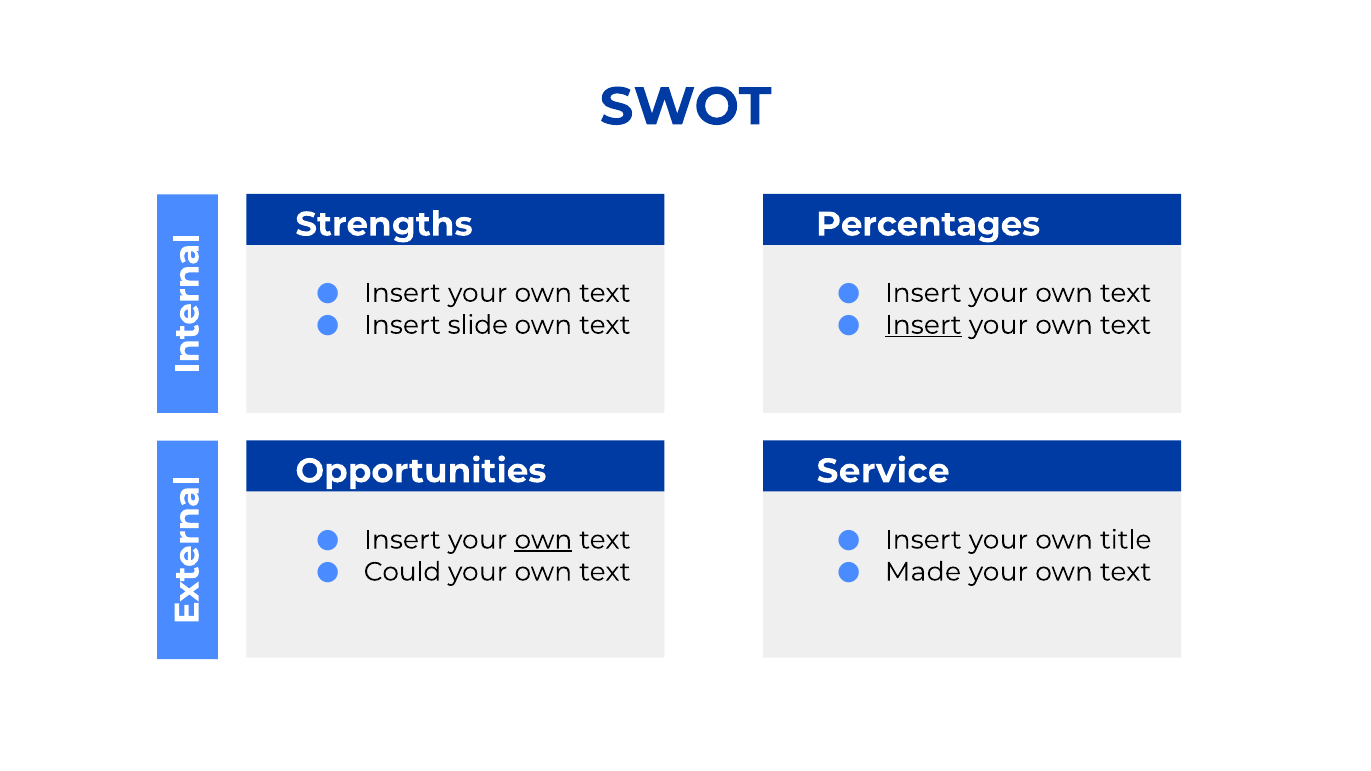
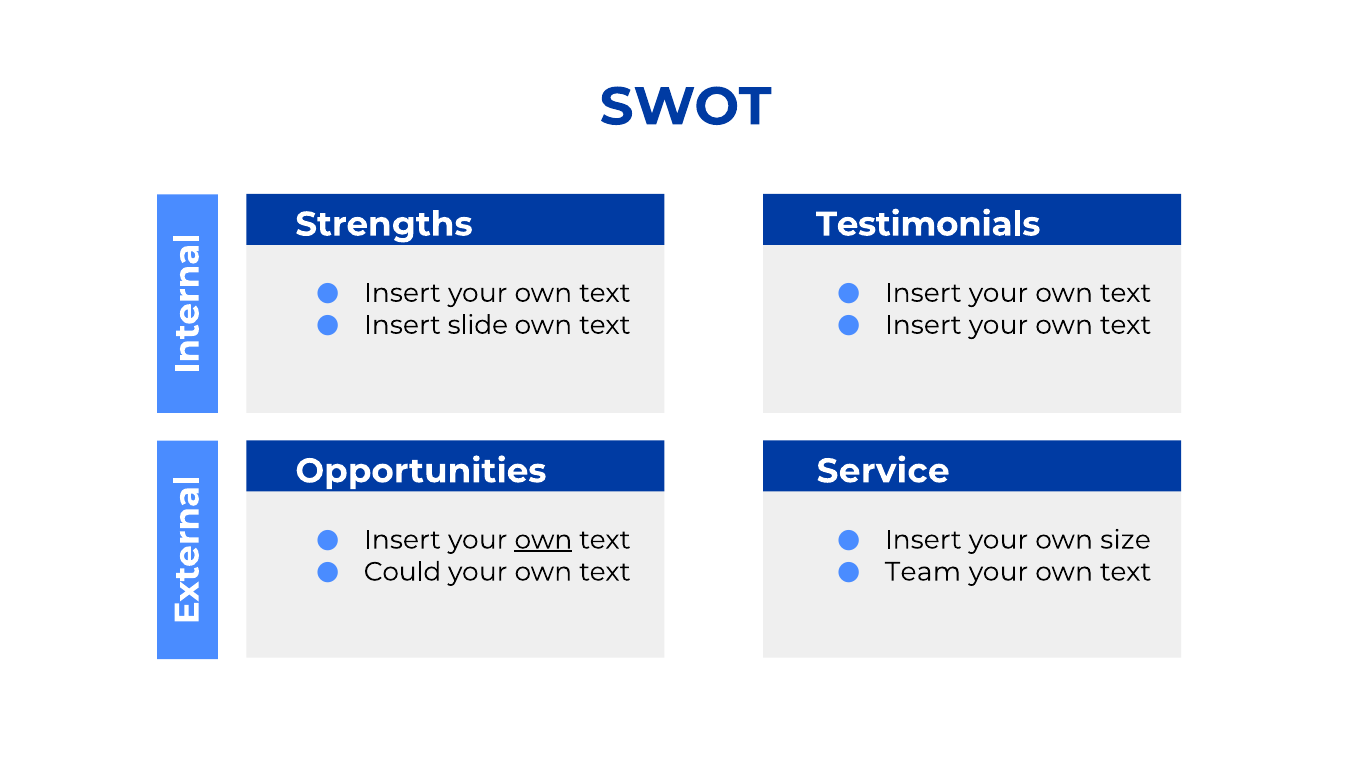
Percentages: Percentages -> Testimonials
Insert at (923, 325) underline: present -> none
title: title -> size
Made: Made -> Team
